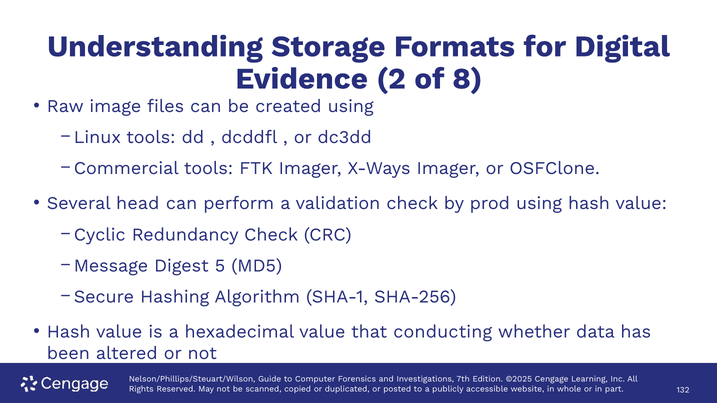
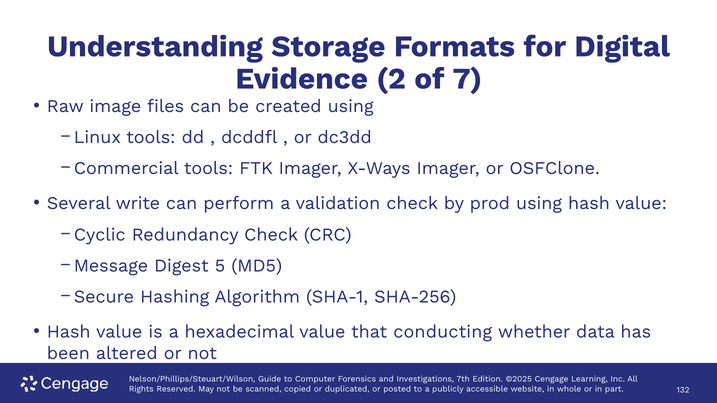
8: 8 -> 7
head: head -> write
